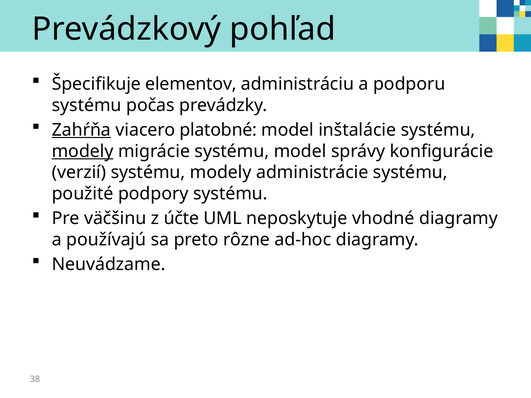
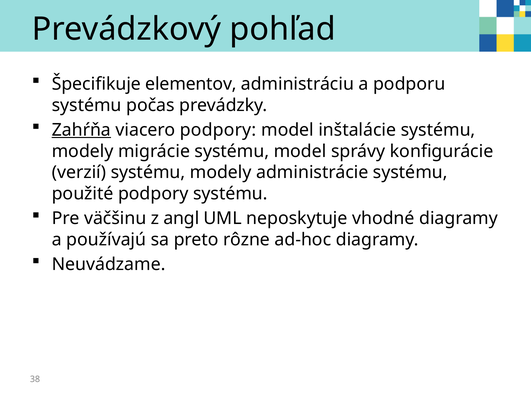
viacero platobné: platobné -> podpory
modely at (83, 151) underline: present -> none
účte: účte -> angl
